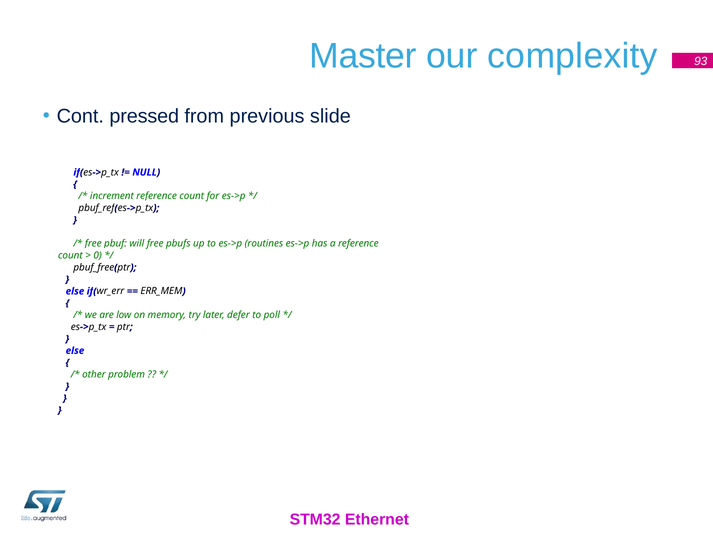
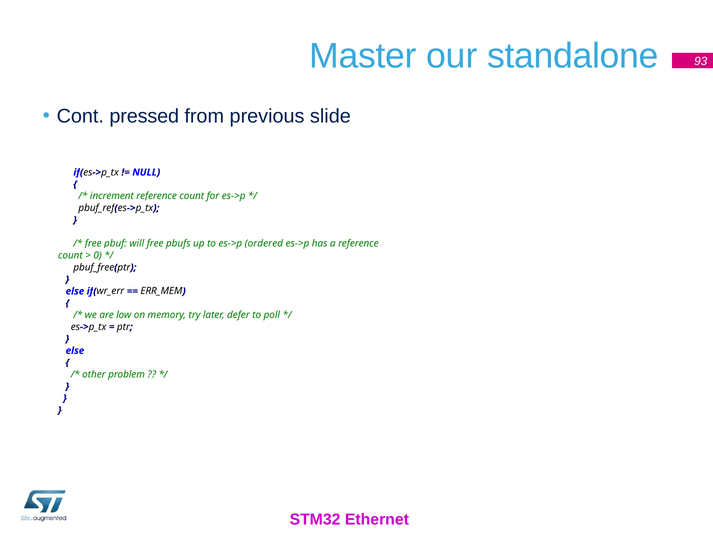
complexity: complexity -> standalone
routines: routines -> ordered
